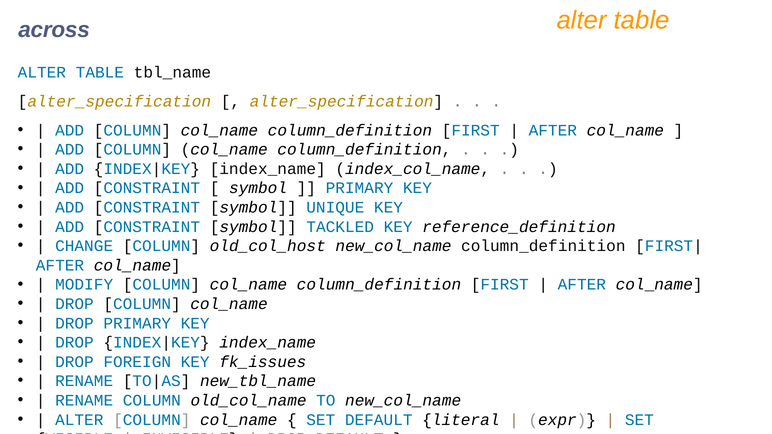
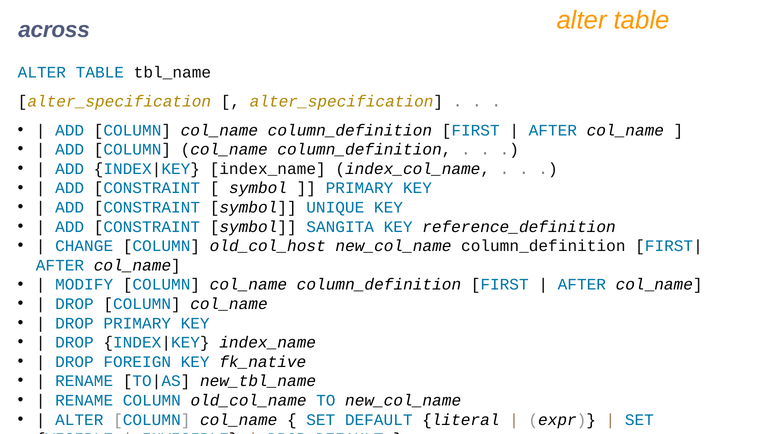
TACKLED: TACKLED -> SANGITA
fk_issues: fk_issues -> fk_native
